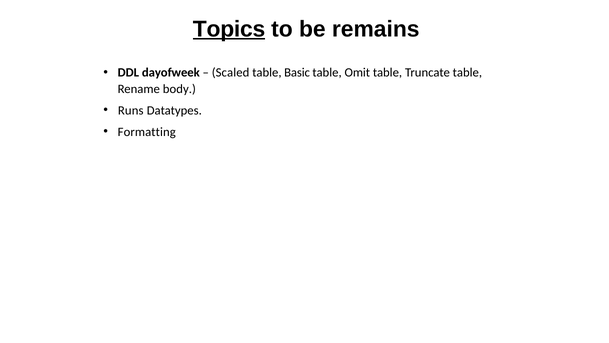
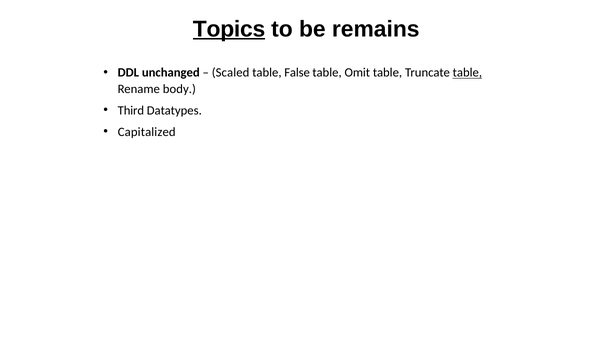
dayofweek: dayofweek -> unchanged
Basic: Basic -> False
table at (467, 73) underline: none -> present
Runs: Runs -> Third
Formatting: Formatting -> Capitalized
